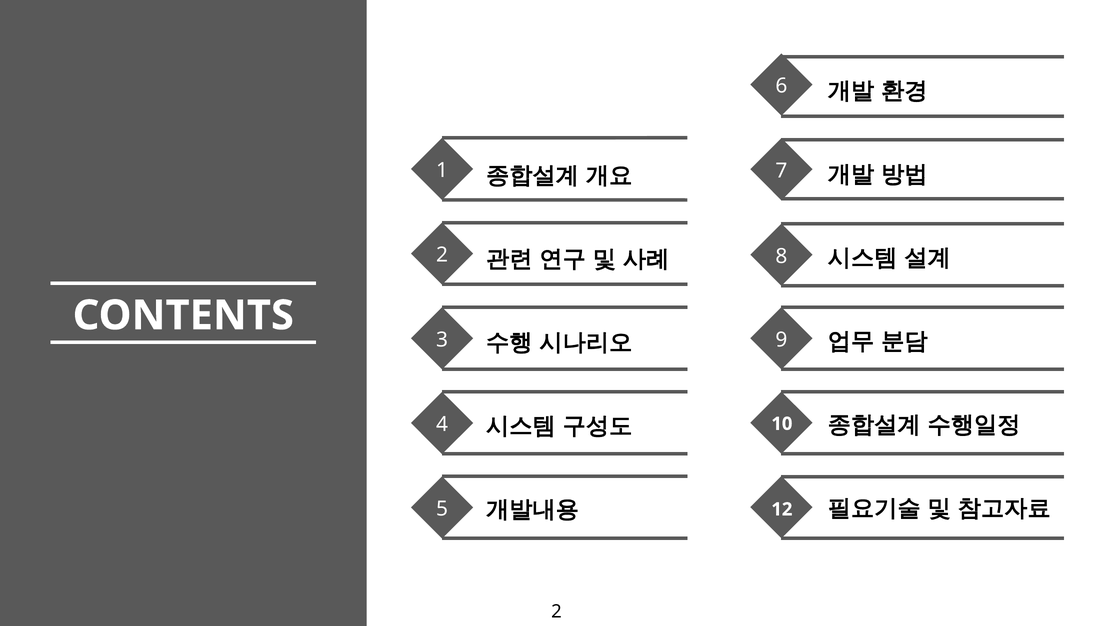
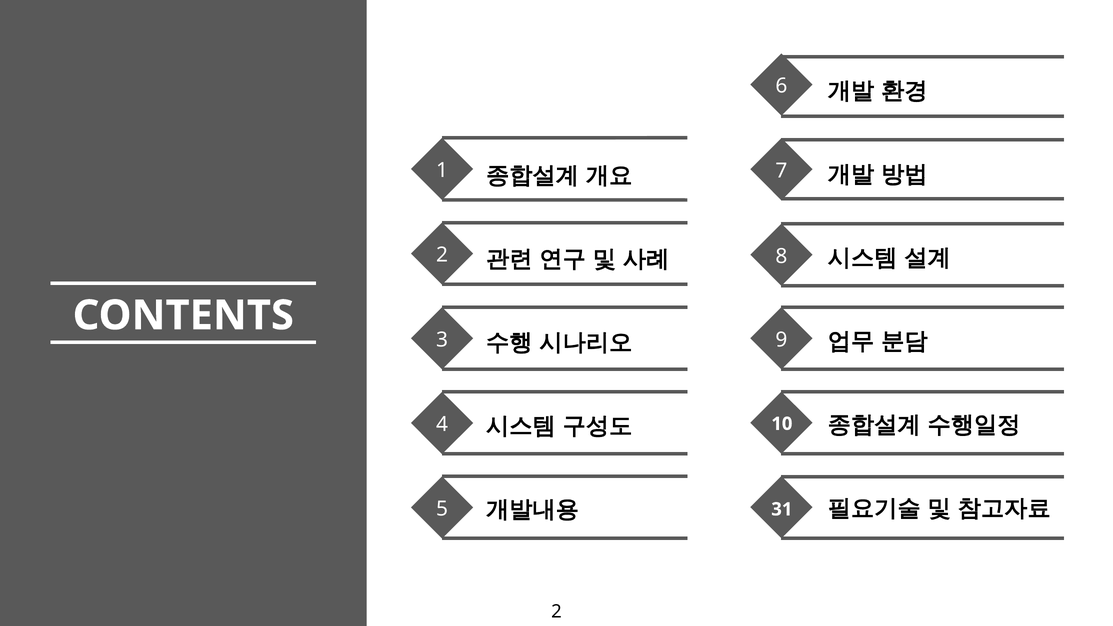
12: 12 -> 31
